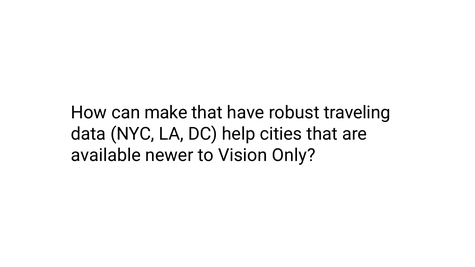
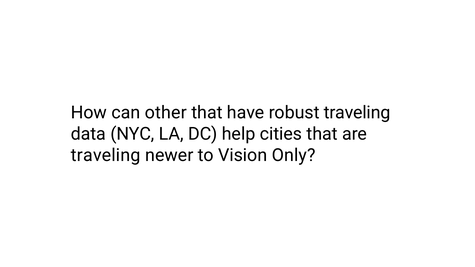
make: make -> other
available at (106, 155): available -> traveling
